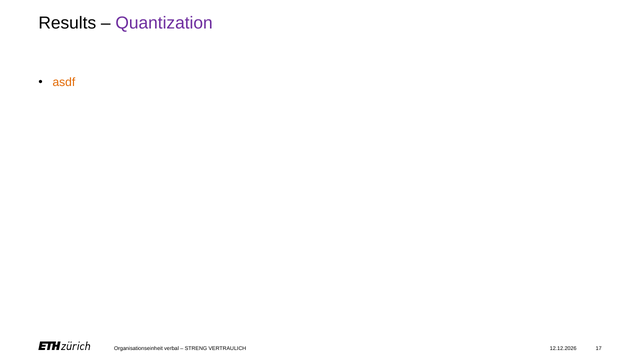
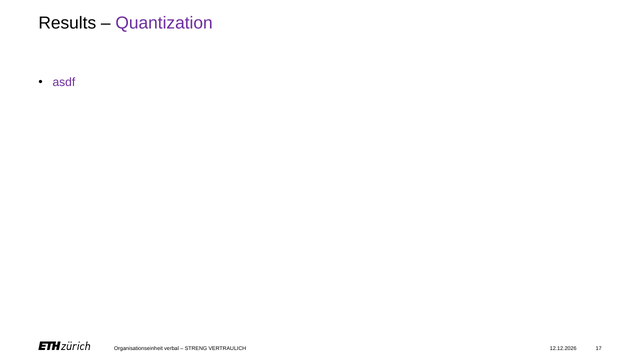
asdf colour: orange -> purple
